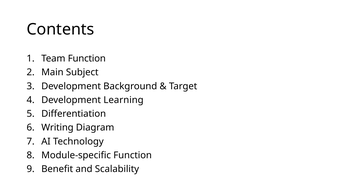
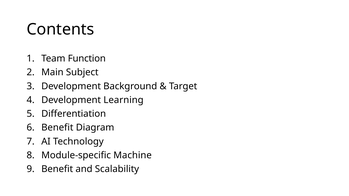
Writing at (57, 128): Writing -> Benefit
Module-specific Function: Function -> Machine
